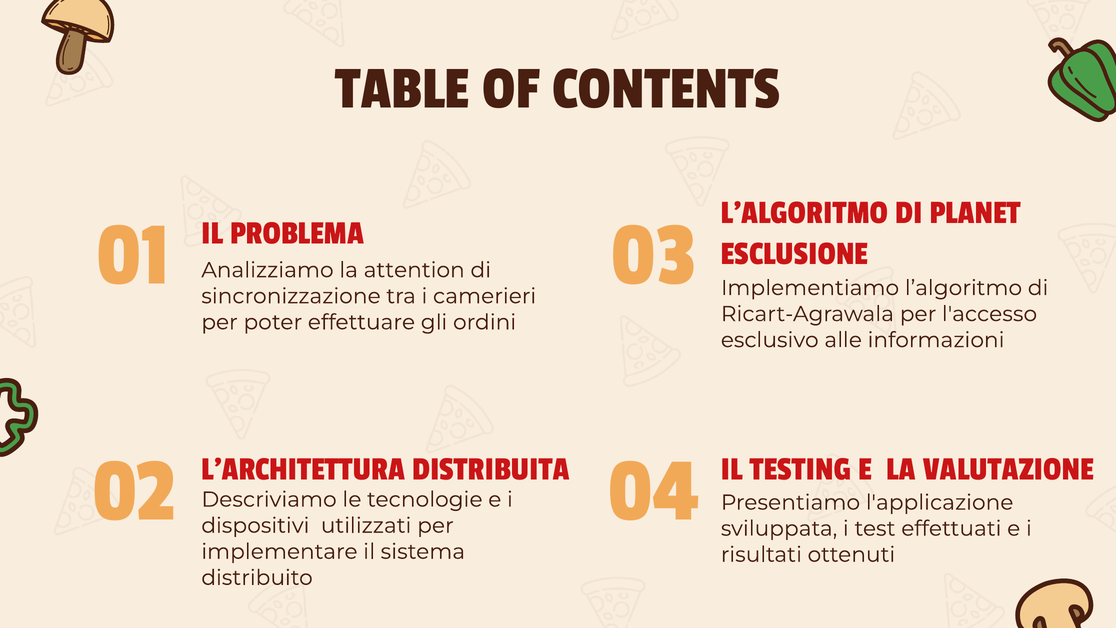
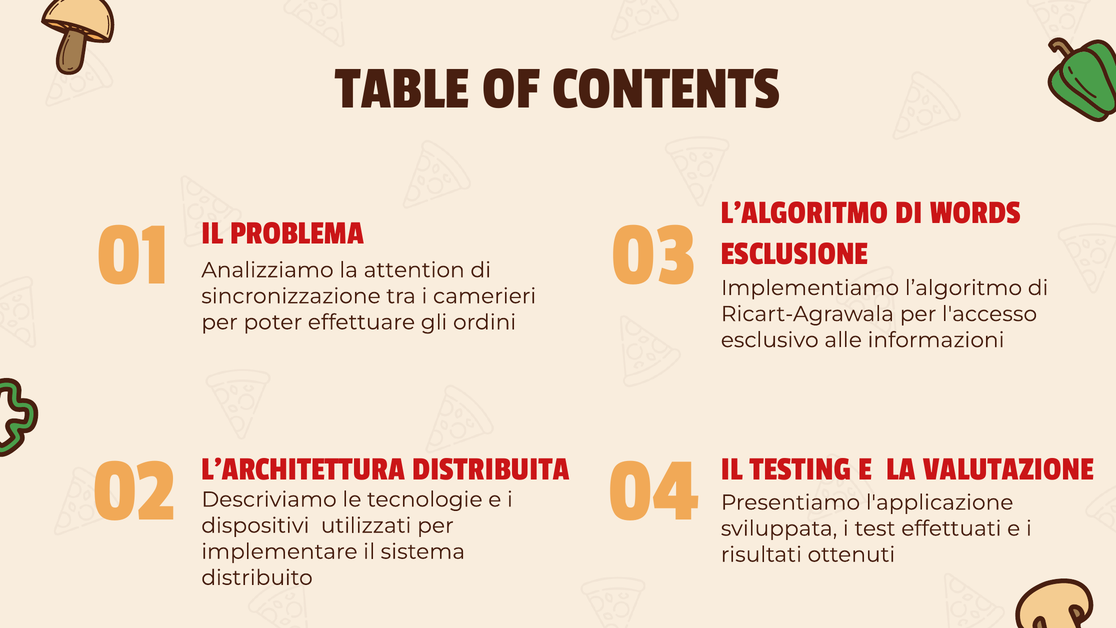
PLANET: PLANET -> WORDS
